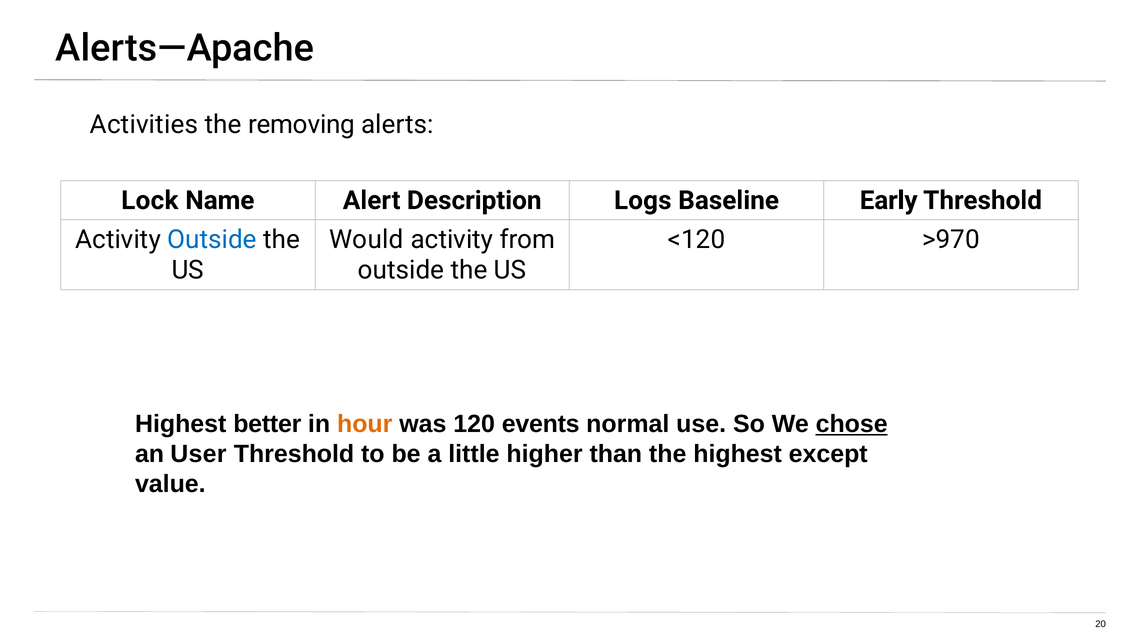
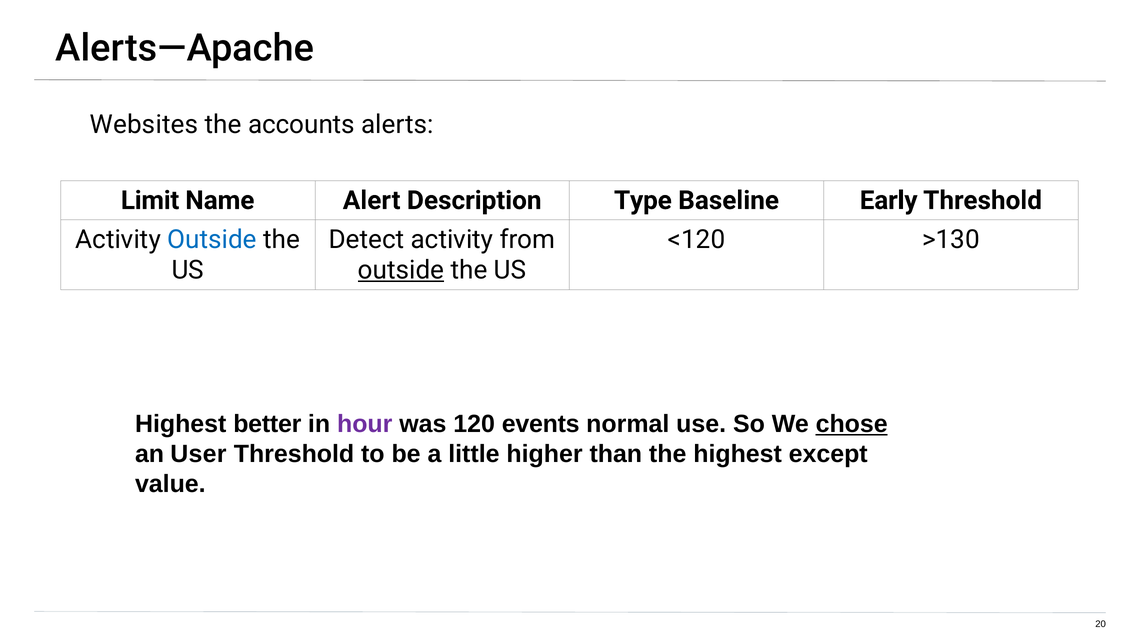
Activities: Activities -> Websites
removing: removing -> accounts
Lock: Lock -> Limit
Logs: Logs -> Type
Would: Would -> Detect
>970: >970 -> >130
outside at (401, 270) underline: none -> present
hour colour: orange -> purple
